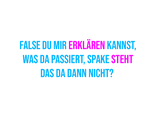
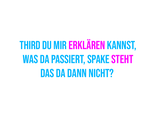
False: False -> Third
